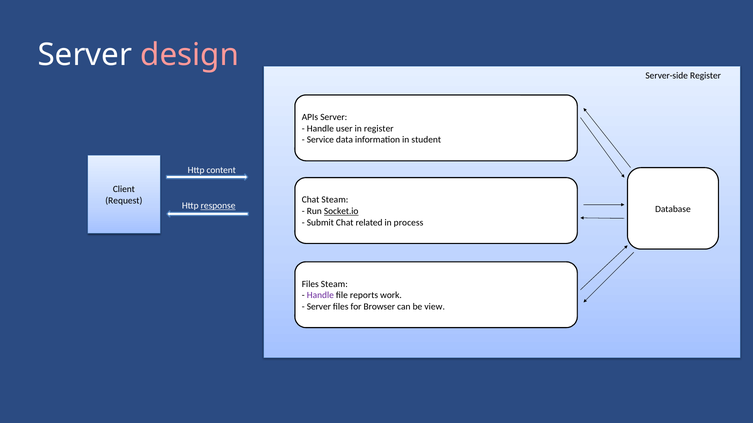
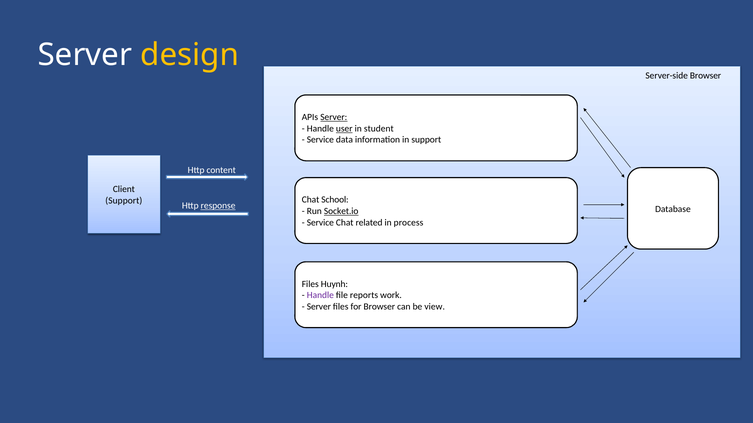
design colour: pink -> yellow
Server-side Register: Register -> Browser
Server at (334, 117) underline: none -> present
user underline: none -> present
in register: register -> student
in student: student -> support
Chat Steam: Steam -> School
Request at (124, 201): Request -> Support
Submit at (320, 223): Submit -> Service
Files Steam: Steam -> Huynh
